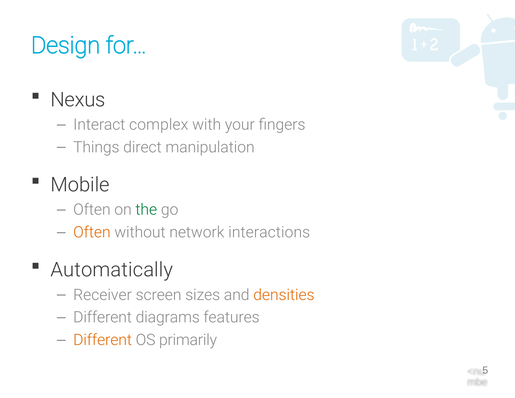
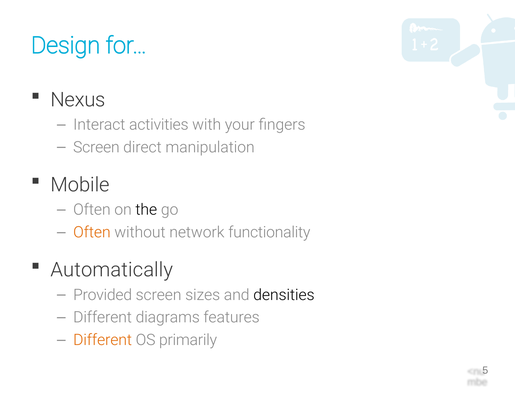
complex: complex -> activities
Things at (96, 147): Things -> Screen
the colour: green -> black
interactions: interactions -> functionality
Receiver: Receiver -> Provided
densities colour: orange -> black
